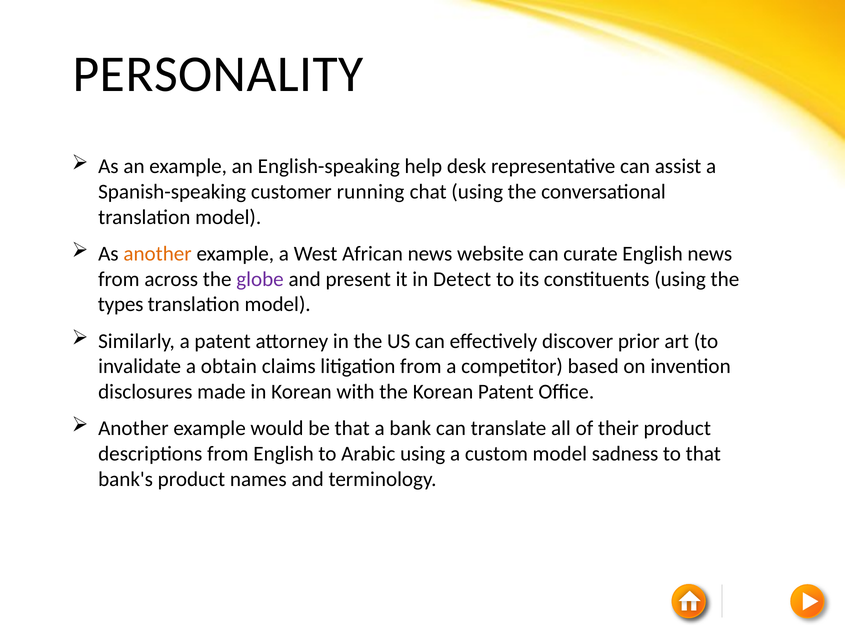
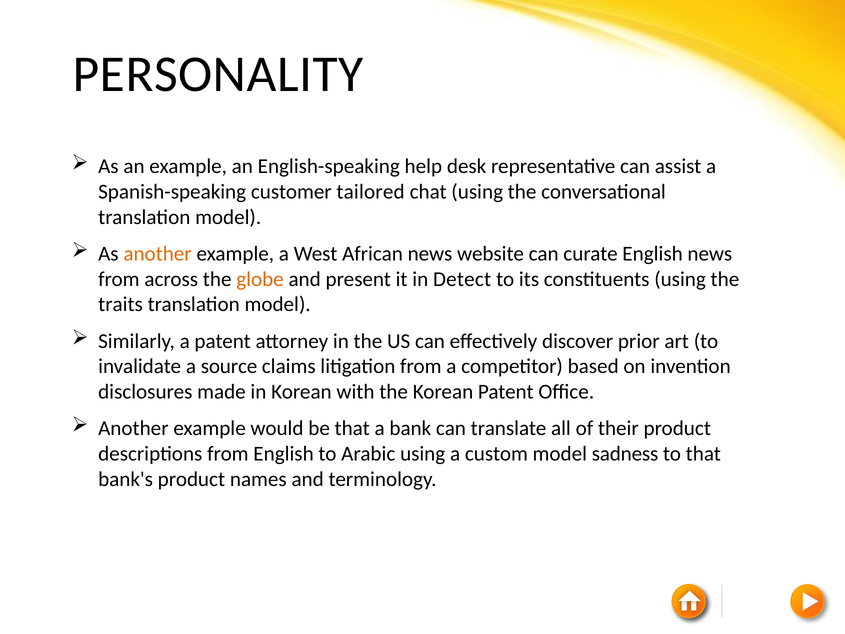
running: running -> tailored
globe colour: purple -> orange
types: types -> traits
obtain: obtain -> source
